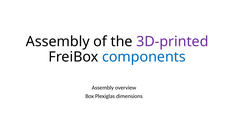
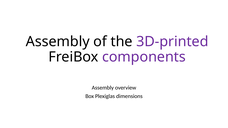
components colour: blue -> purple
